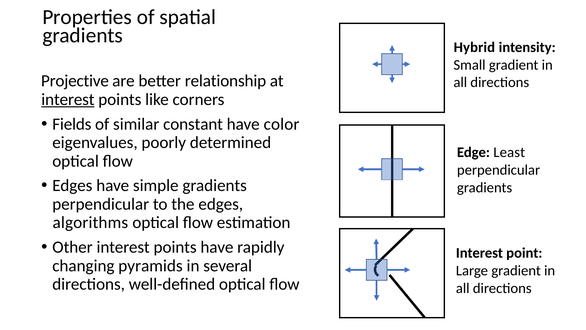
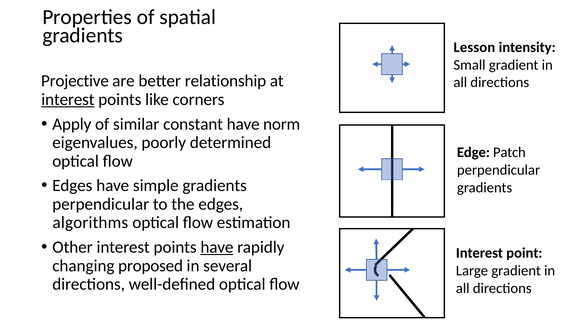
Hybrid: Hybrid -> Lesson
Fields: Fields -> Apply
color: color -> norm
Least: Least -> Patch
have at (217, 247) underline: none -> present
pyramids: pyramids -> proposed
